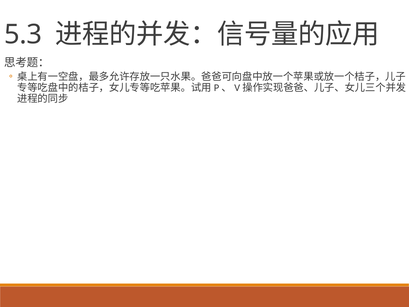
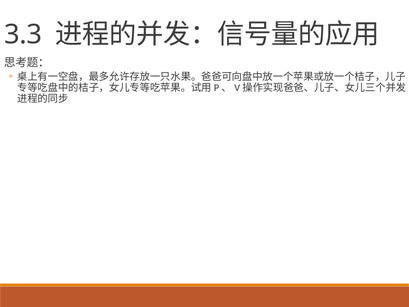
5.3: 5.3 -> 3.3
